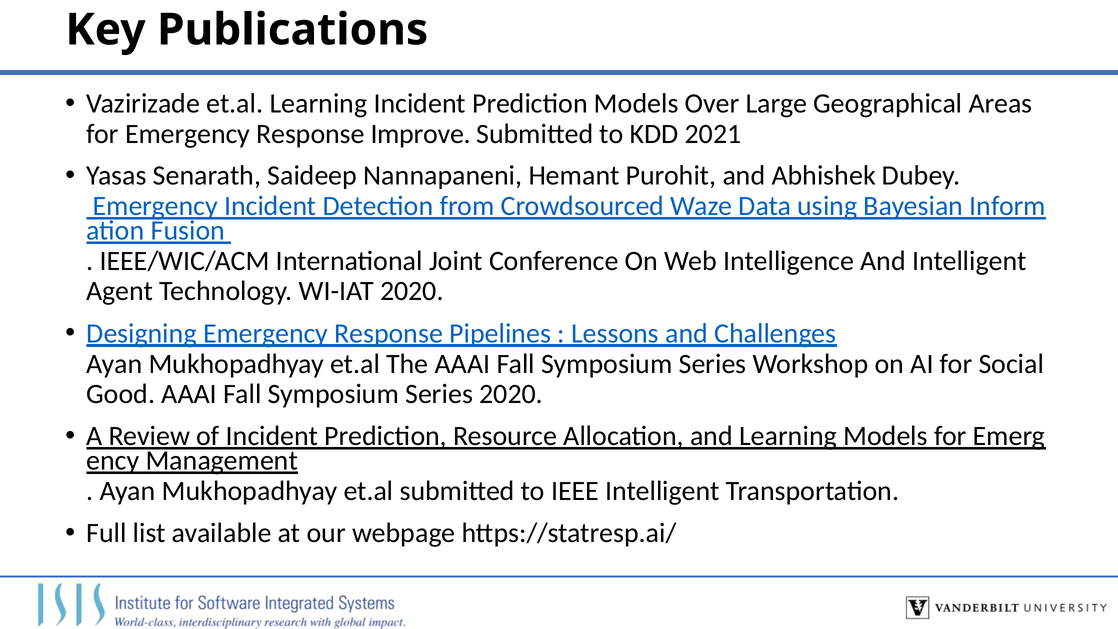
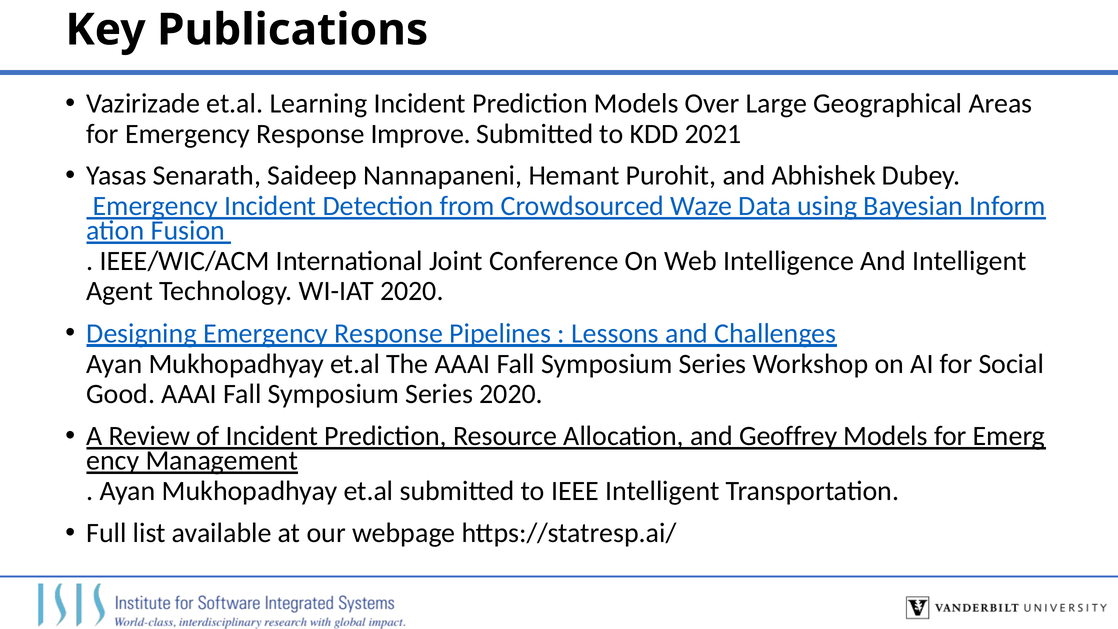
and Learning: Learning -> Geoffrey
